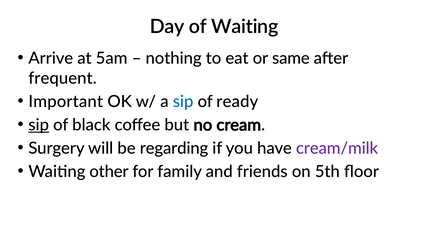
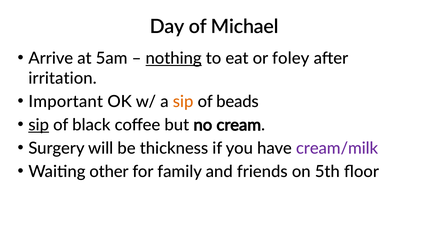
of Waiting: Waiting -> Michael
nothing underline: none -> present
same: same -> foley
frequent: frequent -> irritation
sip at (183, 102) colour: blue -> orange
ready: ready -> beads
regarding: regarding -> thickness
